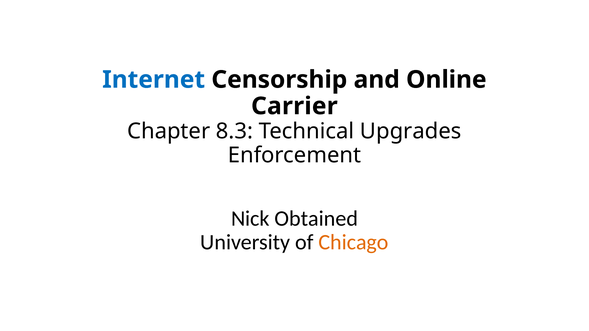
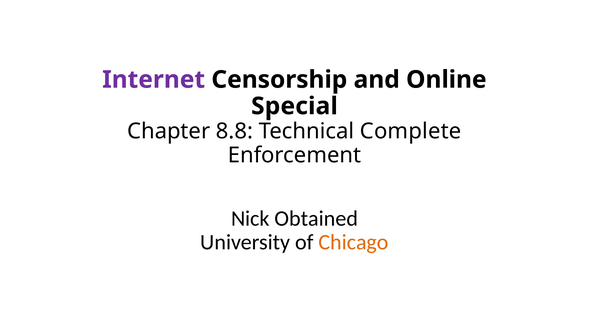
Internet colour: blue -> purple
Carrier: Carrier -> Special
8.3: 8.3 -> 8.8
Upgrades: Upgrades -> Complete
